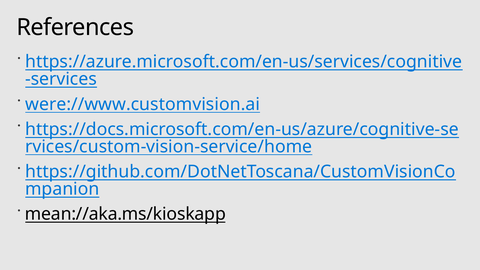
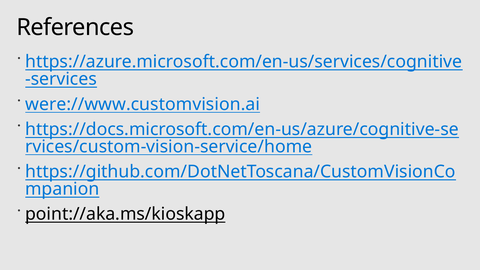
mean://aka.ms/kioskapp: mean://aka.ms/kioskapp -> point://aka.ms/kioskapp
